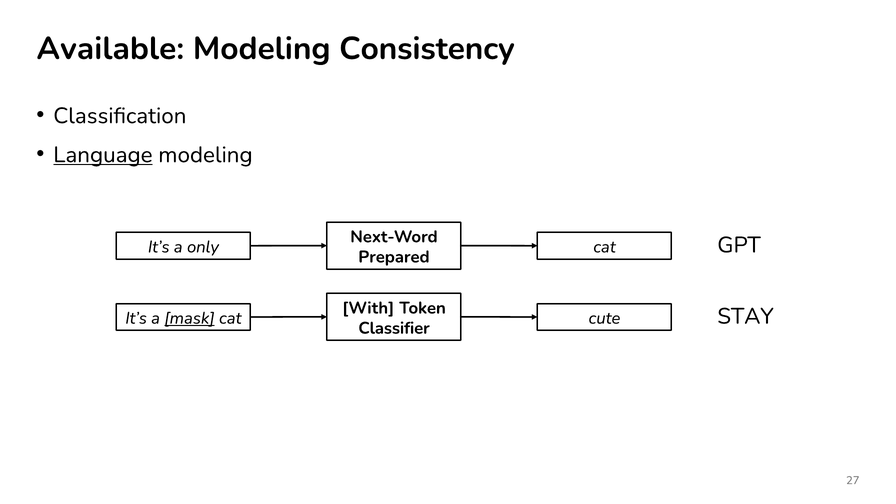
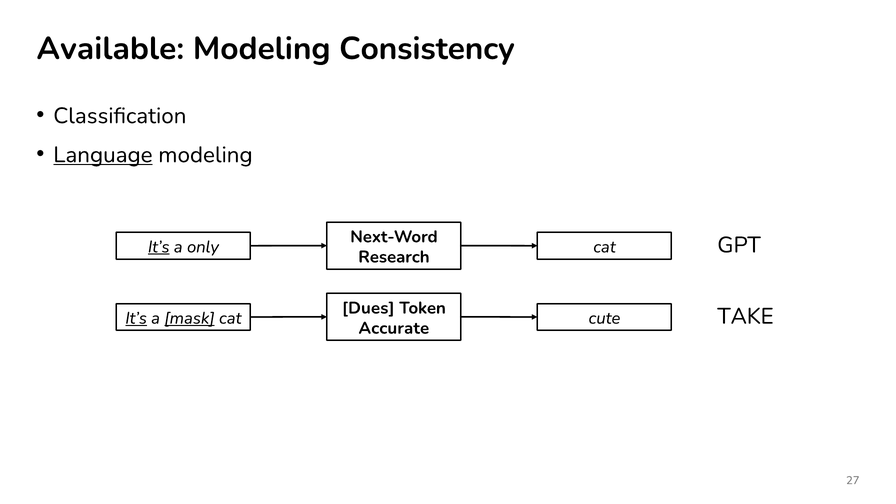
It’s at (159, 247) underline: none -> present
Prepared: Prepared -> Research
With: With -> Dues
STAY: STAY -> TAKE
It’s at (136, 318) underline: none -> present
Classifier: Classifier -> Accurate
